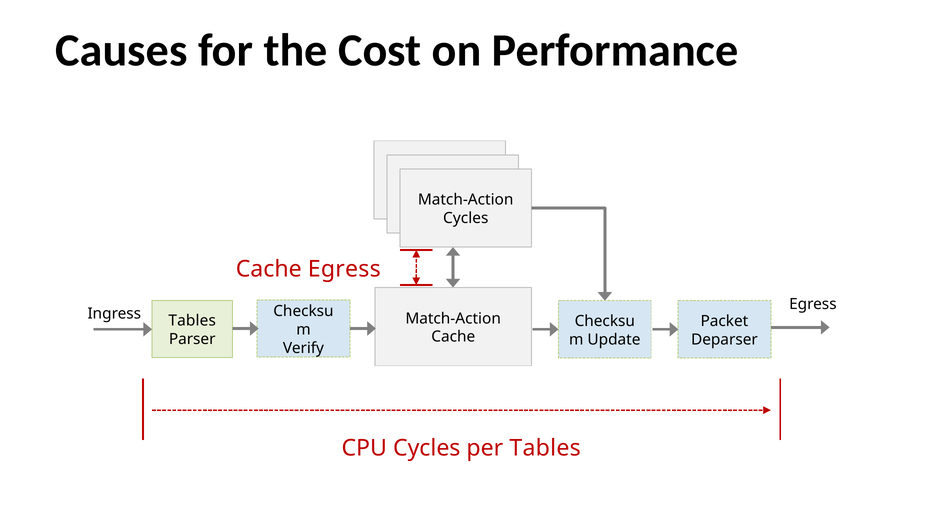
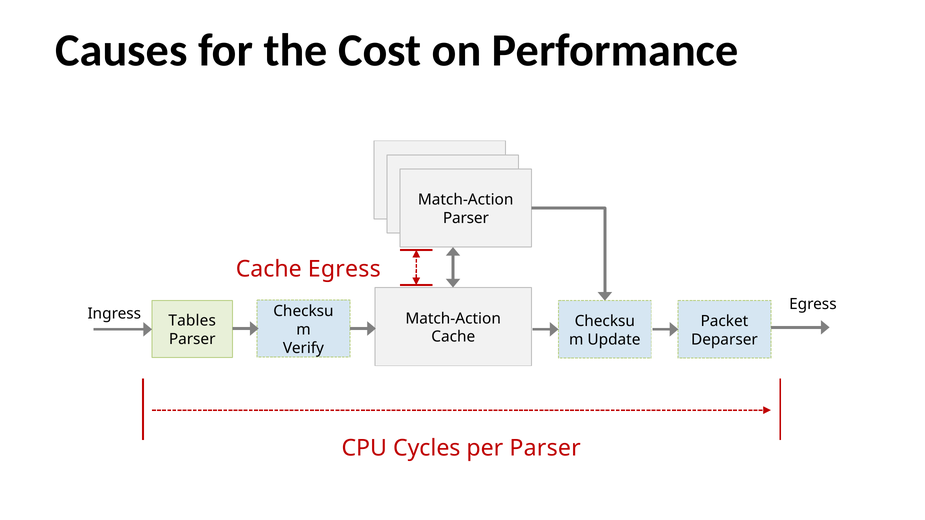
Cycles at (466, 218): Cycles -> Parser
per Tables: Tables -> Parser
